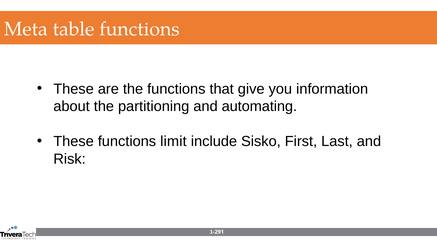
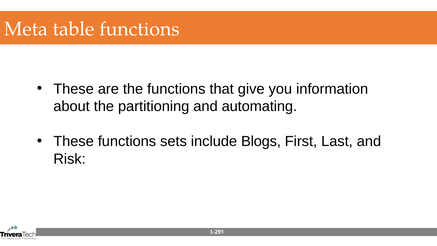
limit: limit -> sets
Sisko: Sisko -> Blogs
